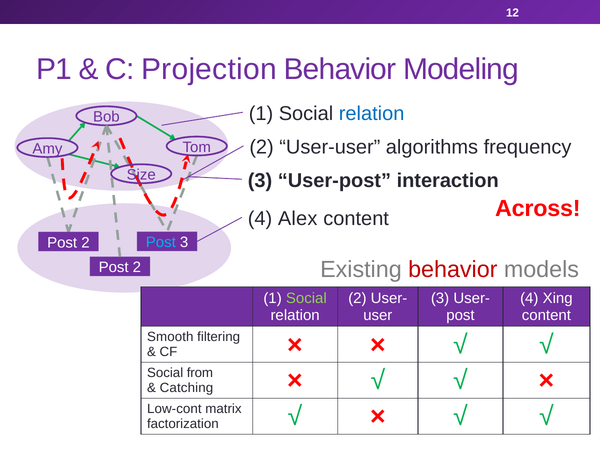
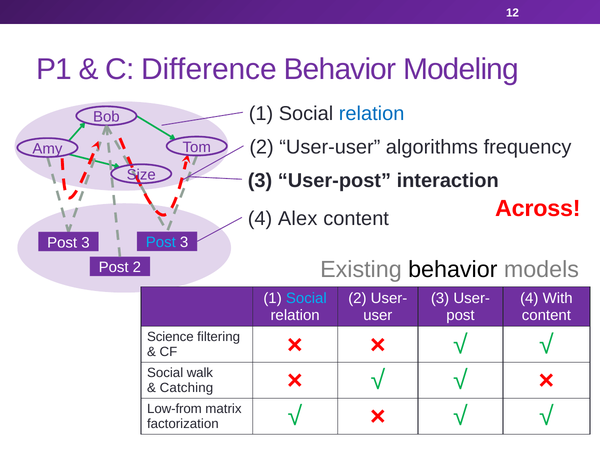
Projection: Projection -> Difference
2 at (85, 243): 2 -> 3
behavior at (453, 270) colour: red -> black
Social at (306, 298) colour: light green -> light blue
Xing: Xing -> With
Smooth: Smooth -> Science
from: from -> walk
Low-cont: Low-cont -> Low-from
